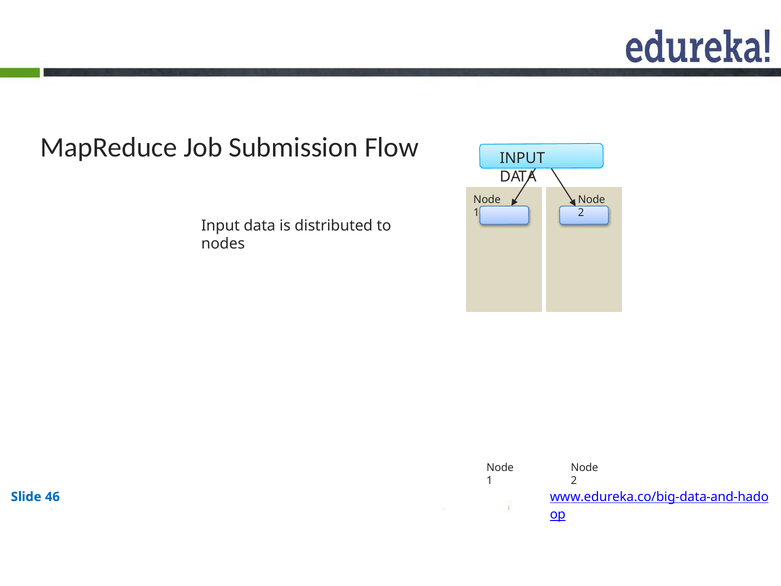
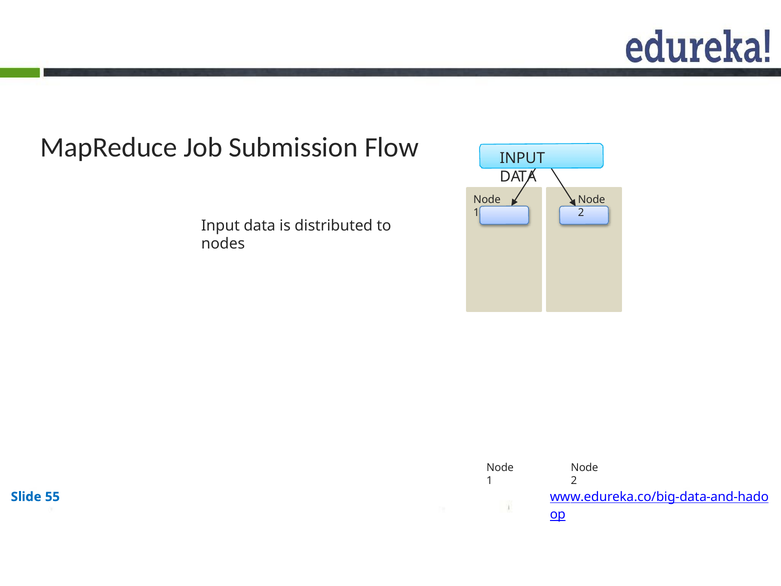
46: 46 -> 55
